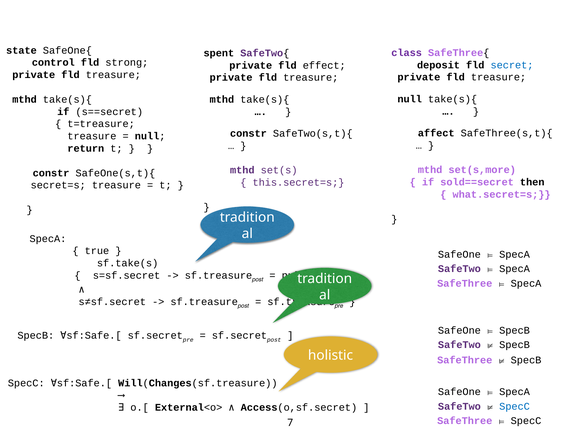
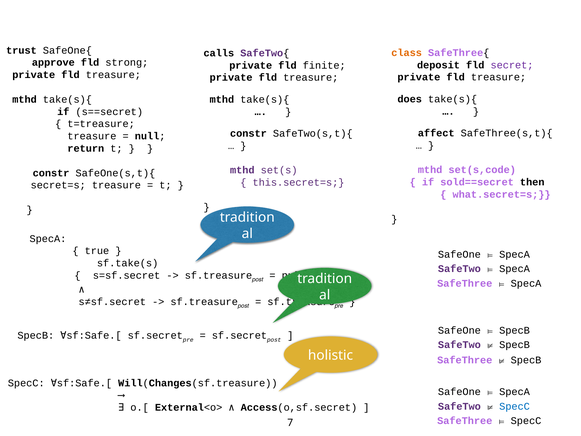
state: state -> trust
class colour: purple -> orange
spent: spent -> calls
control: control -> approve
secret colour: blue -> purple
effect: effect -> finite
null at (410, 99): null -> does
set(s,more: set(s,more -> set(s,code
